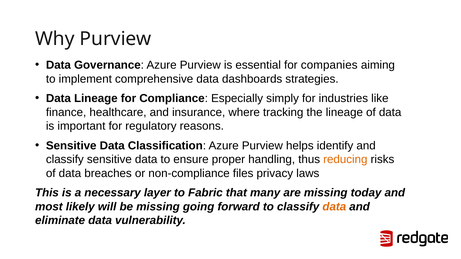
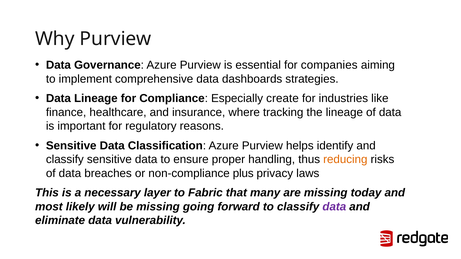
simply: simply -> create
files: files -> plus
data at (334, 207) colour: orange -> purple
